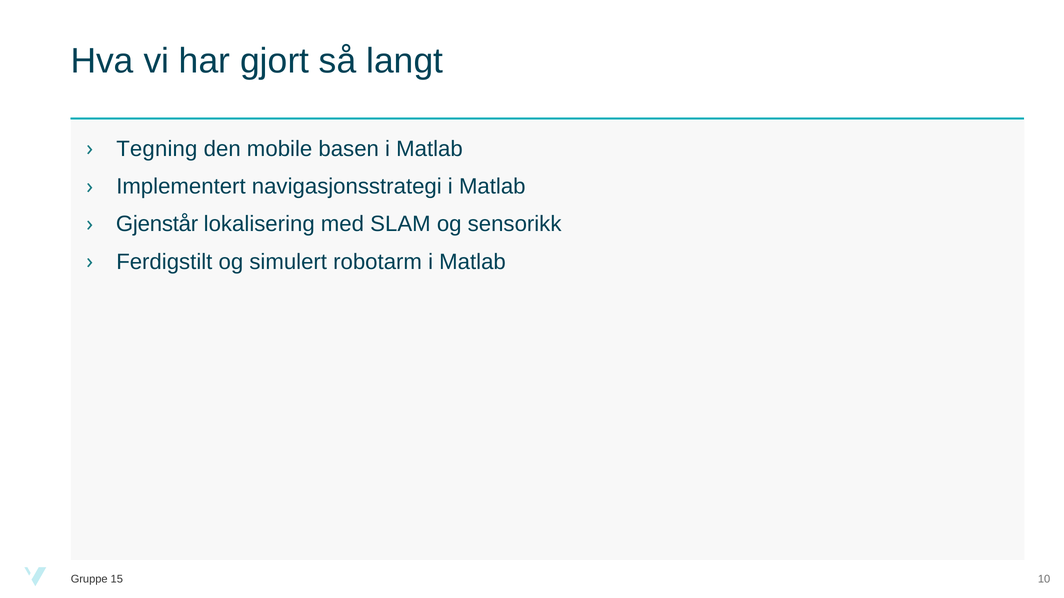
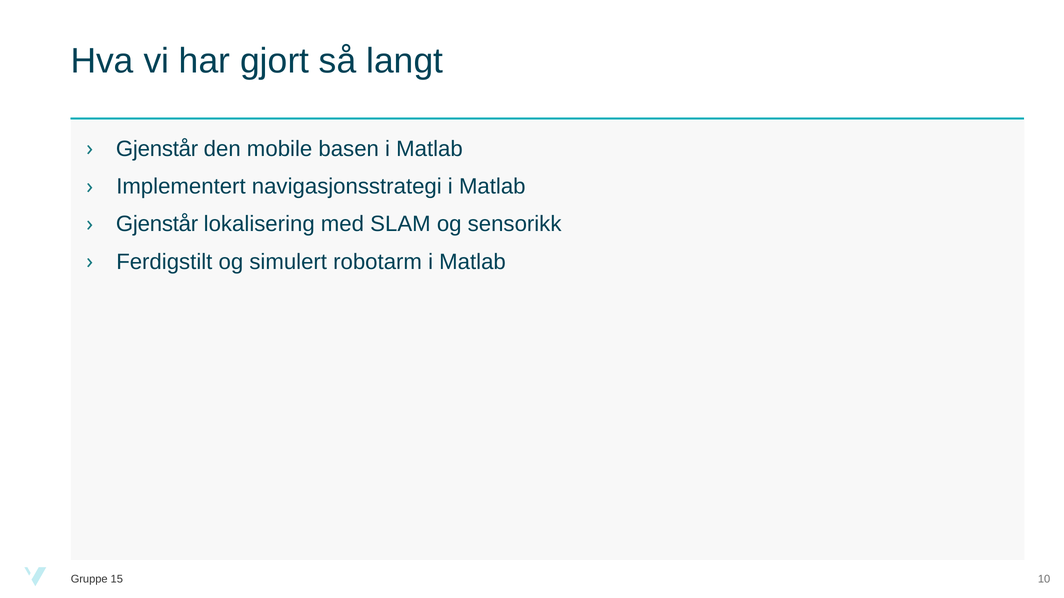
Tegning at (157, 149): Tegning -> Gjenstår
